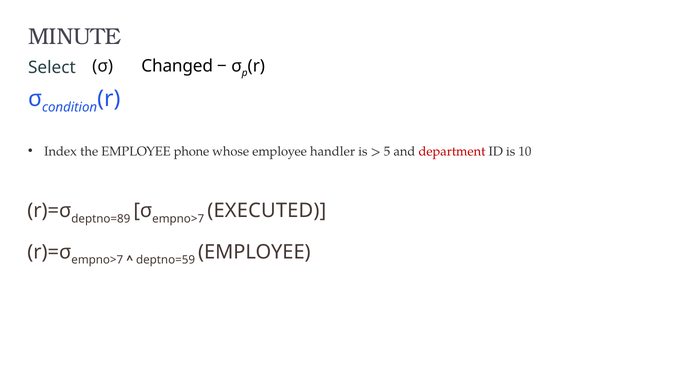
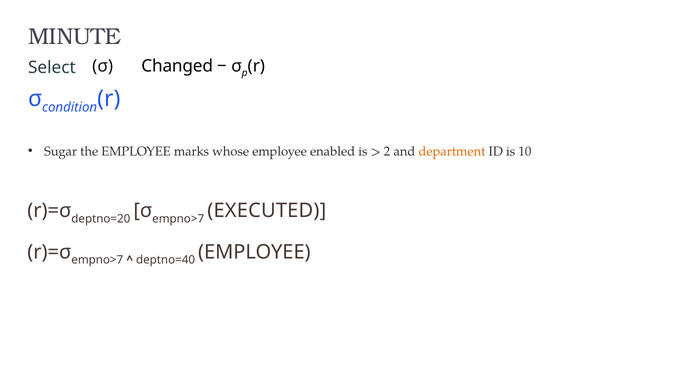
Index: Index -> Sugar
phone: phone -> marks
handler: handler -> enabled
5: 5 -> 2
department colour: red -> orange
deptno=89: deptno=89 -> deptno=20
deptno=59: deptno=59 -> deptno=40
